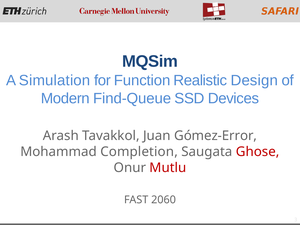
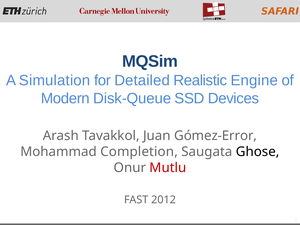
Function: Function -> Detailed
Design: Design -> Engine
Find-Queue: Find-Queue -> Disk-Queue
Ghose colour: red -> black
2060: 2060 -> 2012
